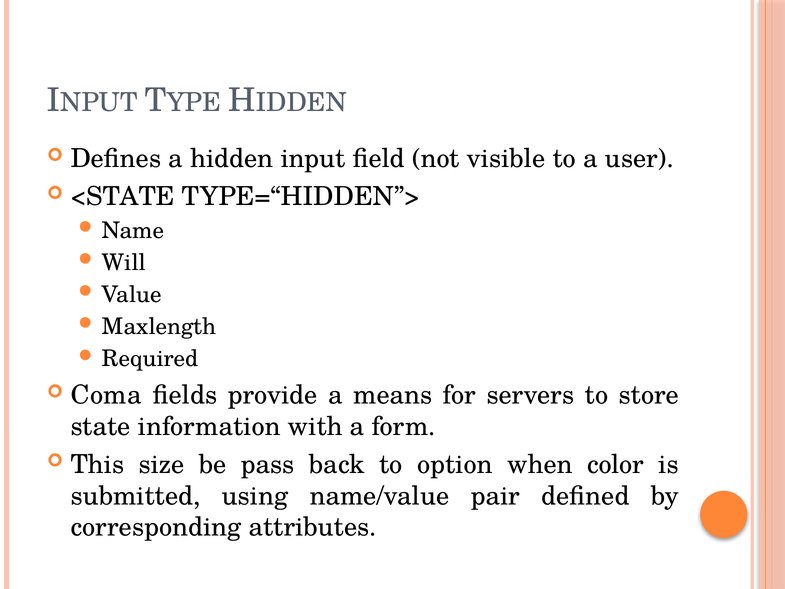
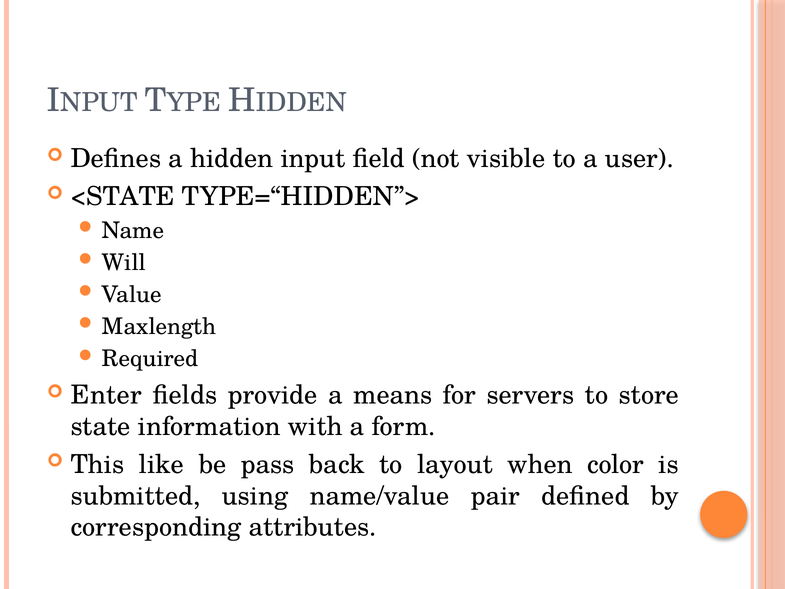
Coma: Coma -> Enter
size: size -> like
option: option -> layout
